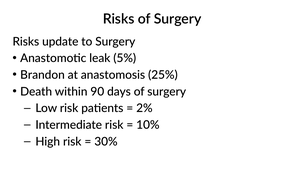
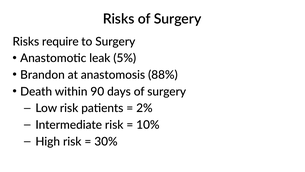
update: update -> require
25%: 25% -> 88%
